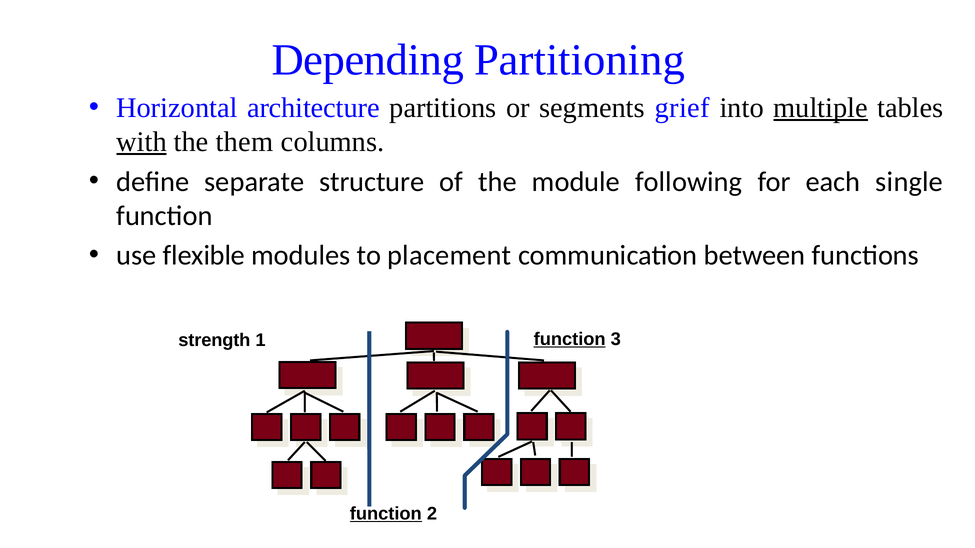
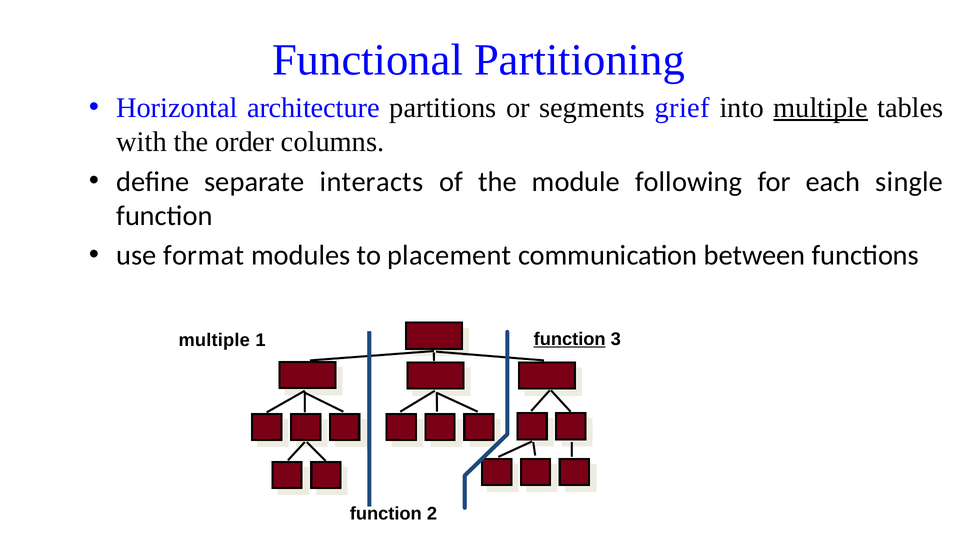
Depending: Depending -> Functional
with underline: present -> none
them: them -> order
structure: structure -> interacts
flexible: flexible -> format
strength at (214, 340): strength -> multiple
function at (386, 514) underline: present -> none
